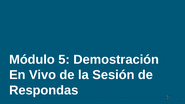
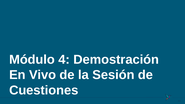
5: 5 -> 4
Respondas: Respondas -> Cuestiones
